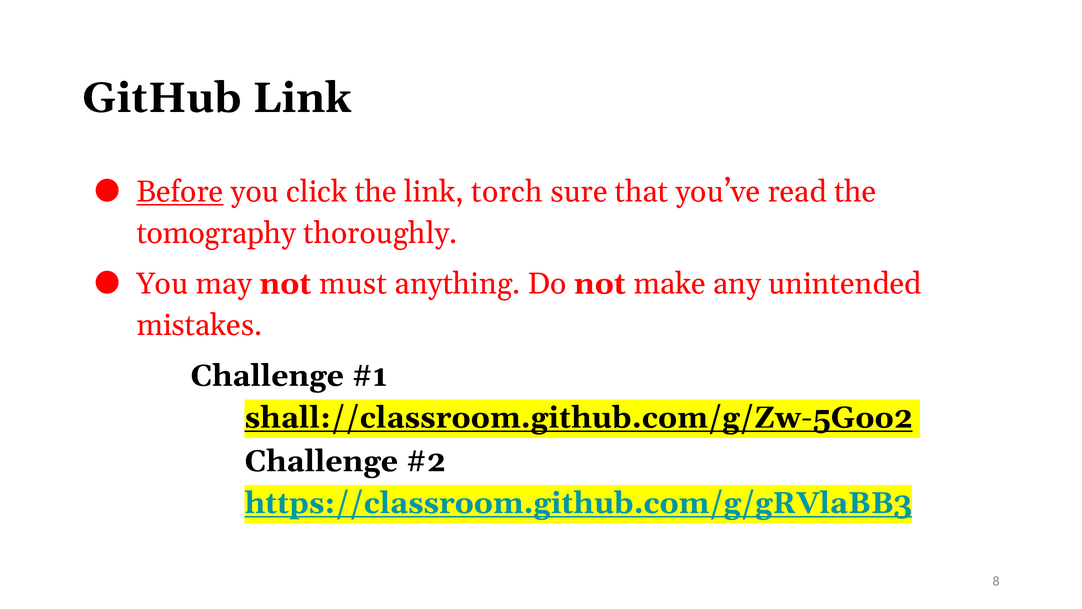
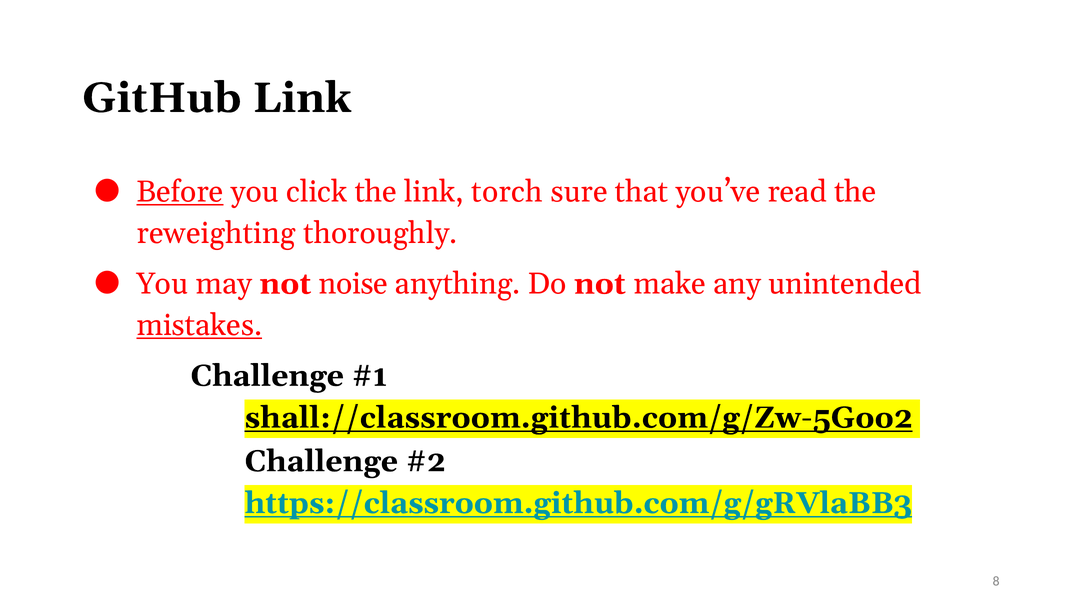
tomography: tomography -> reweighting
must: must -> noise
mistakes underline: none -> present
